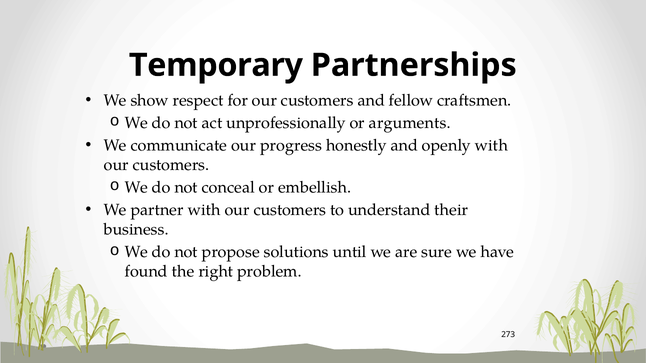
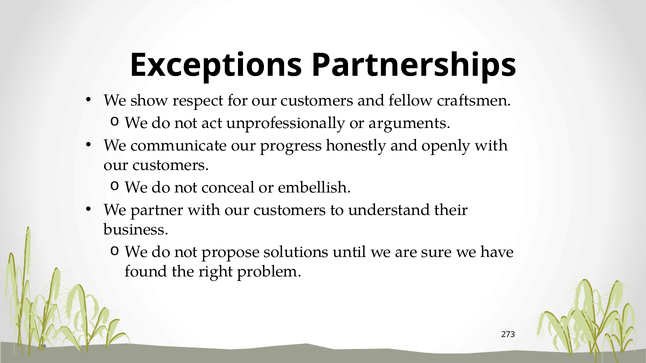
Temporary: Temporary -> Exceptions
